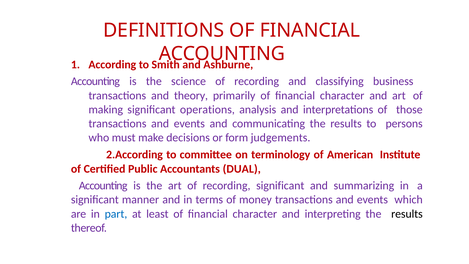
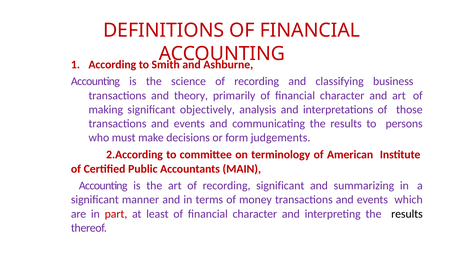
operations: operations -> objectively
DUAL: DUAL -> MAIN
part colour: blue -> red
